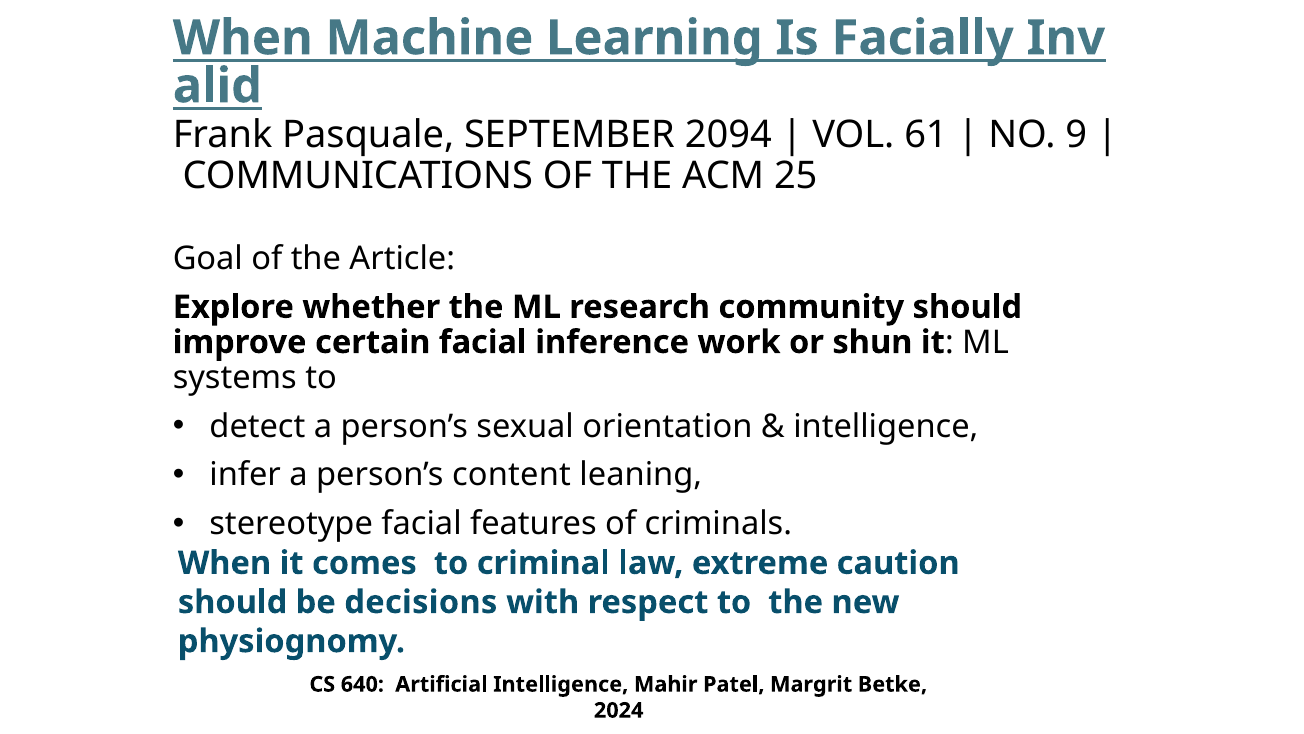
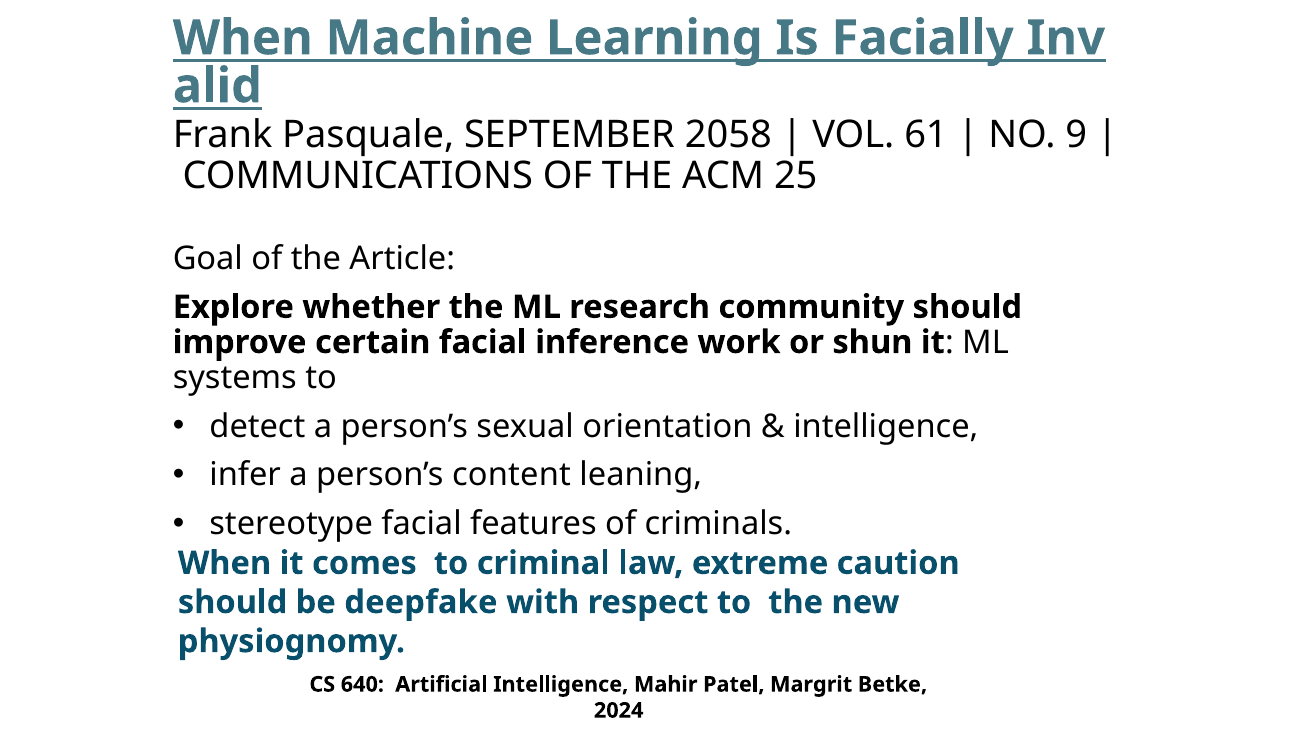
2094: 2094 -> 2058
decisions: decisions -> deepfake
